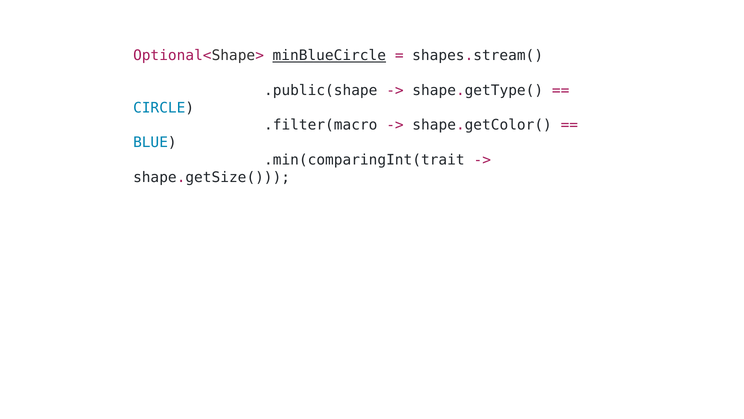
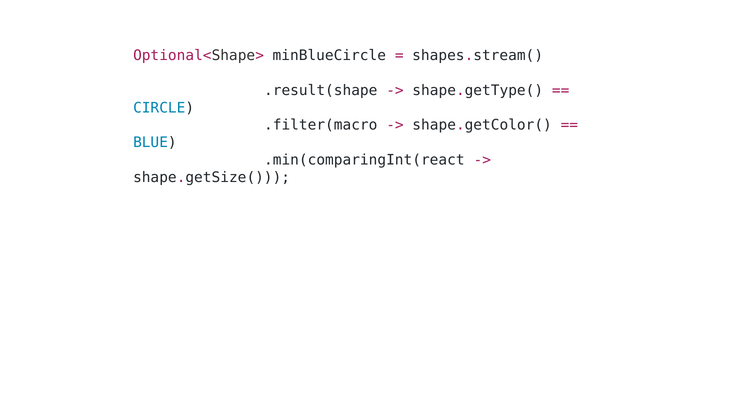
minBlueCircle underline: present -> none
.public(shape: .public(shape -> .result(shape
.min(comparingInt(trait: .min(comparingInt(trait -> .min(comparingInt(react
